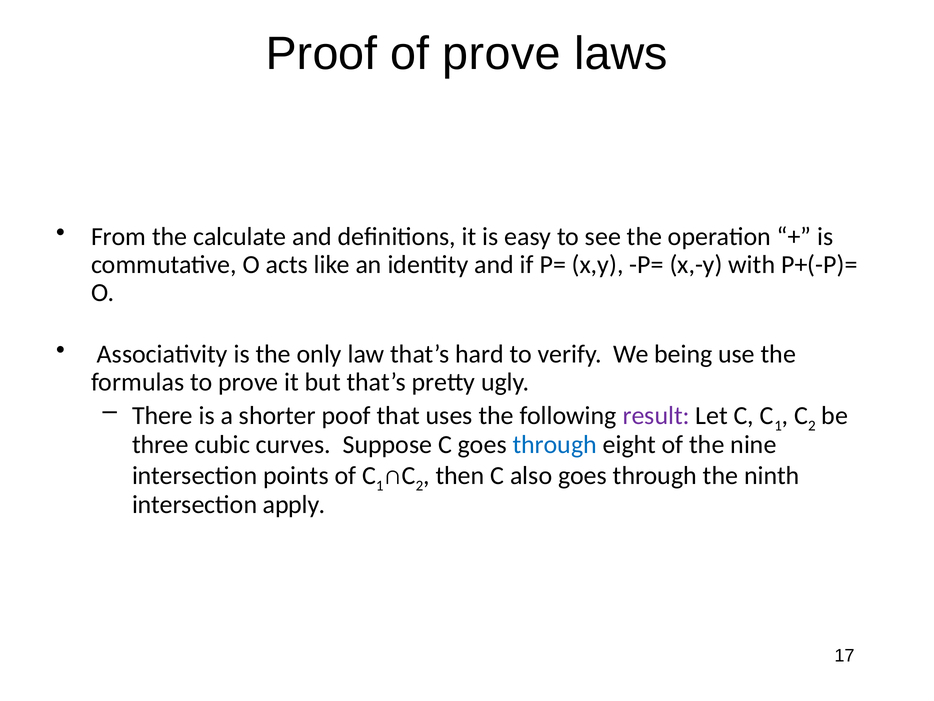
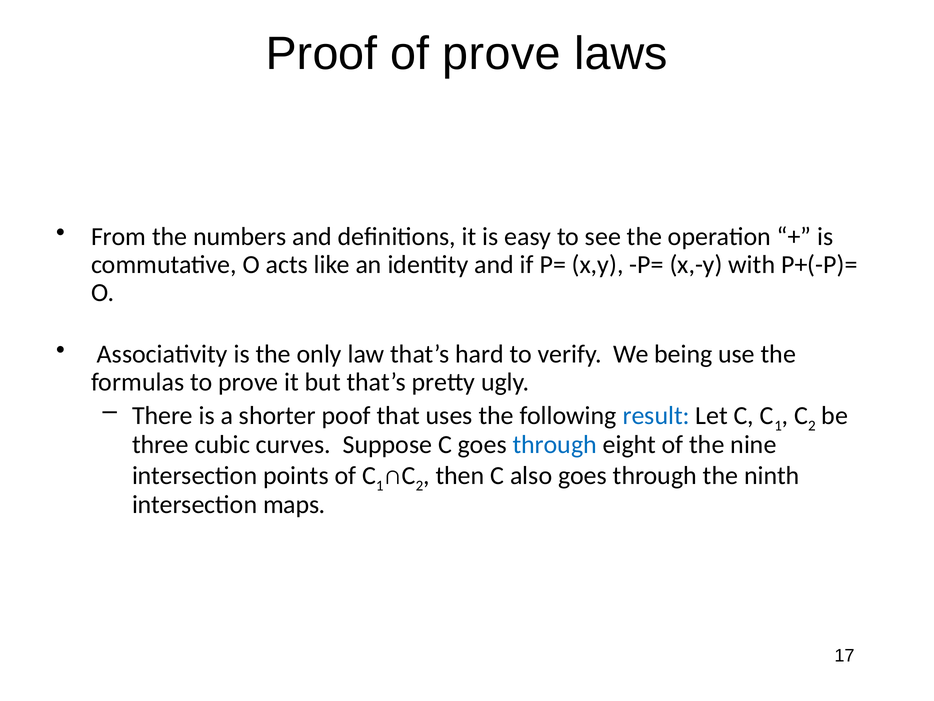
calculate: calculate -> numbers
result colour: purple -> blue
apply: apply -> maps
